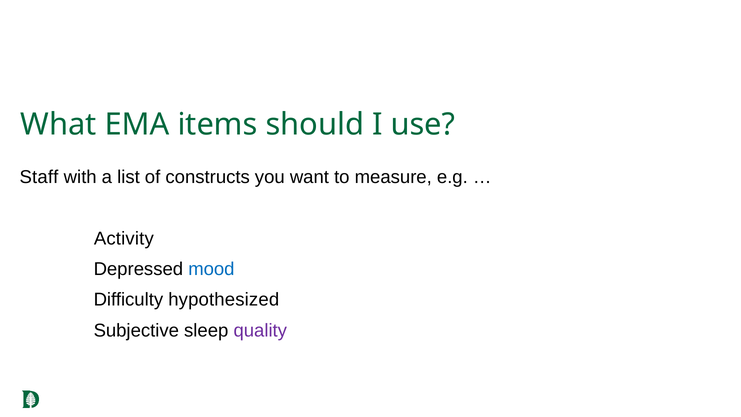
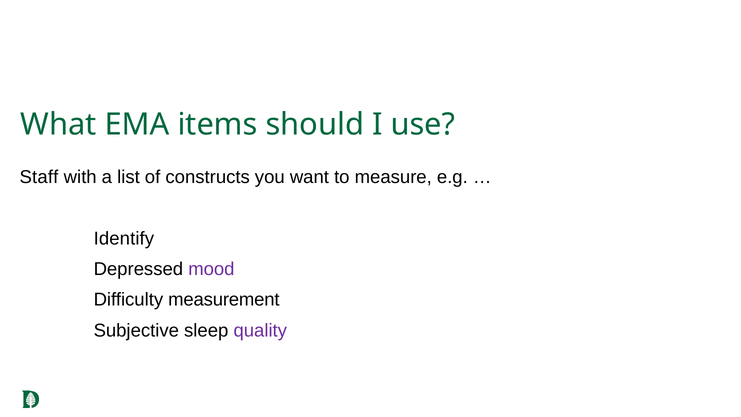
Activity: Activity -> Identify
mood colour: blue -> purple
hypothesized: hypothesized -> measurement
